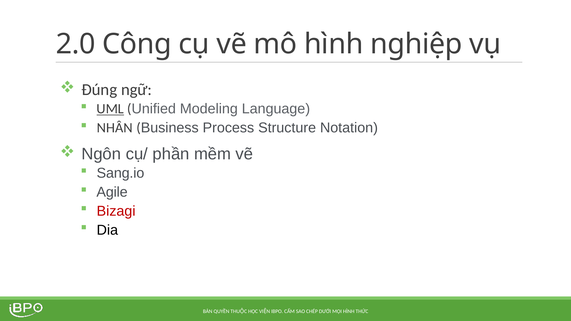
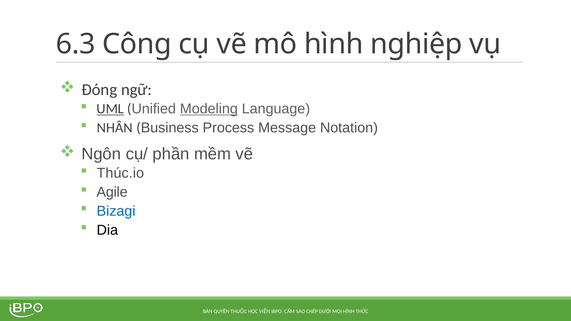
2.0: 2.0 -> 6.3
Đúng: Đúng -> Đóng
Modeling underline: none -> present
Structure: Structure -> Message
Sang.io: Sang.io -> Thúc.io
Bizagi colour: red -> blue
